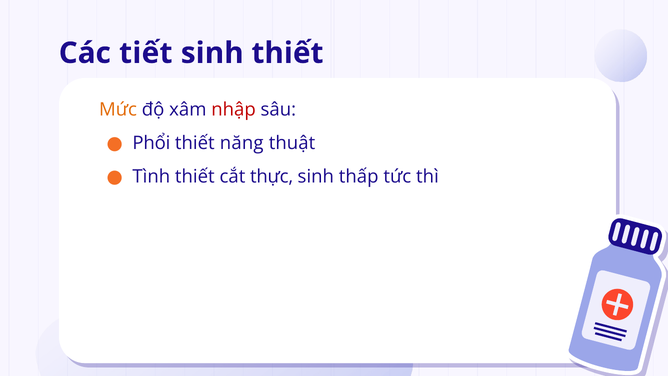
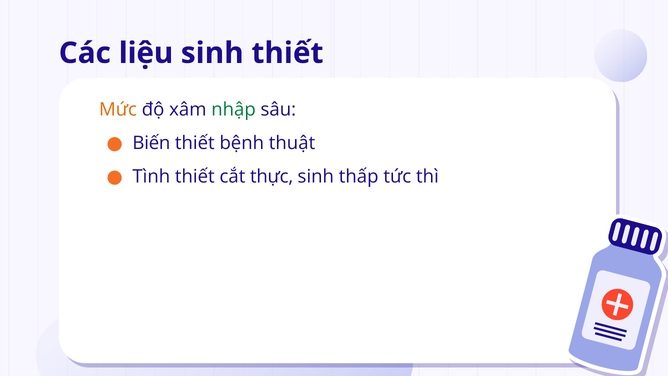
tiết: tiết -> liệu
nhập colour: red -> green
Phổi: Phổi -> Biến
năng: năng -> bệnh
